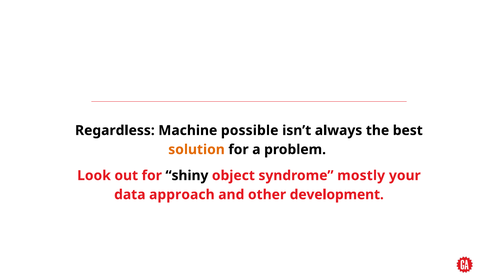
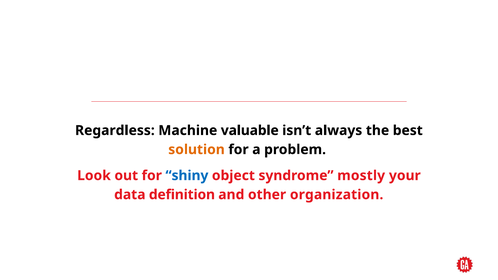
possible: possible -> valuable
shiny colour: black -> blue
approach: approach -> definition
development: development -> organization
